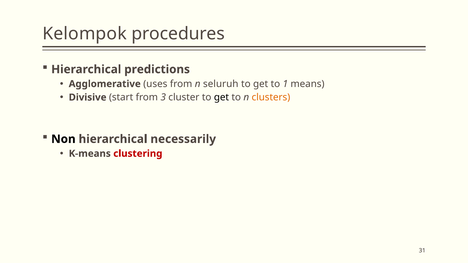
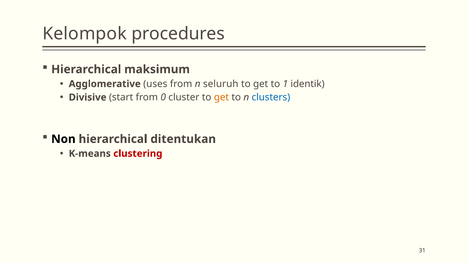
predictions: predictions -> maksimum
means: means -> identik
3: 3 -> 0
get at (221, 97) colour: black -> orange
clusters colour: orange -> blue
necessarily: necessarily -> ditentukan
